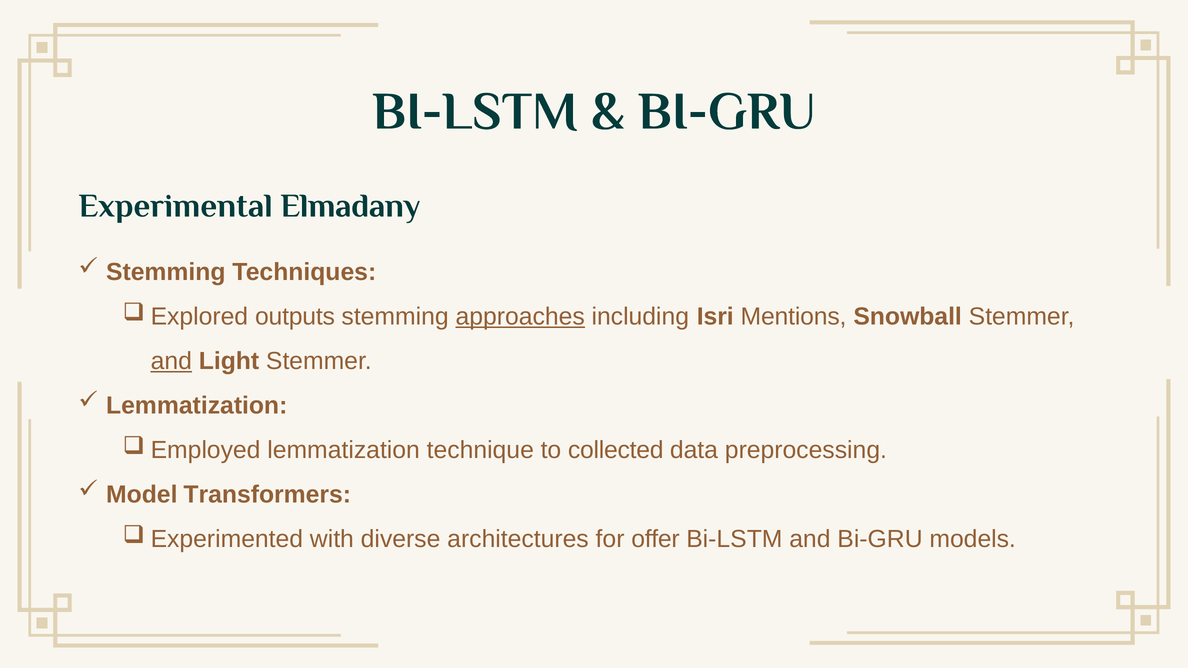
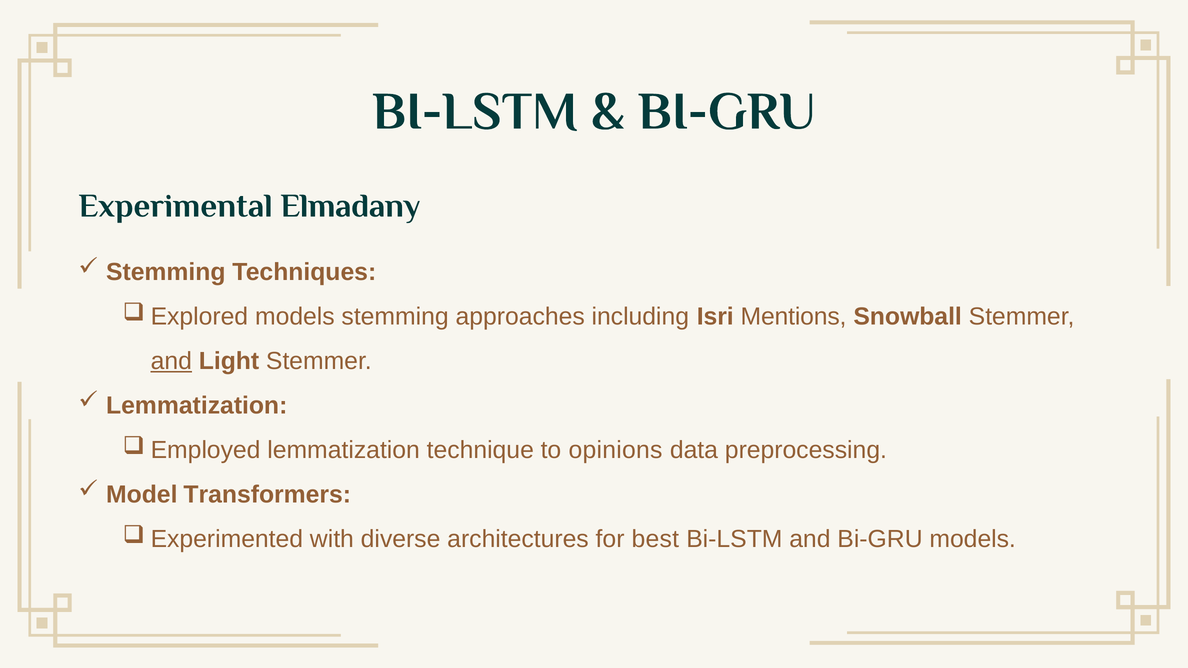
outputs at (295, 317): outputs -> models
approaches underline: present -> none
collected: collected -> opinions
offer: offer -> best
